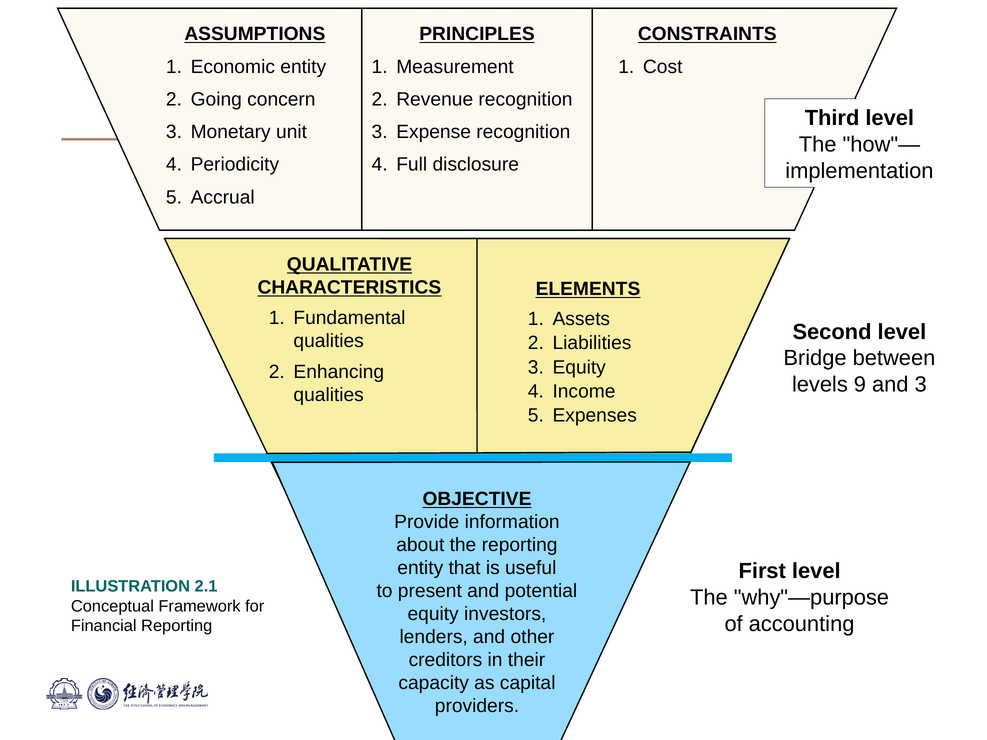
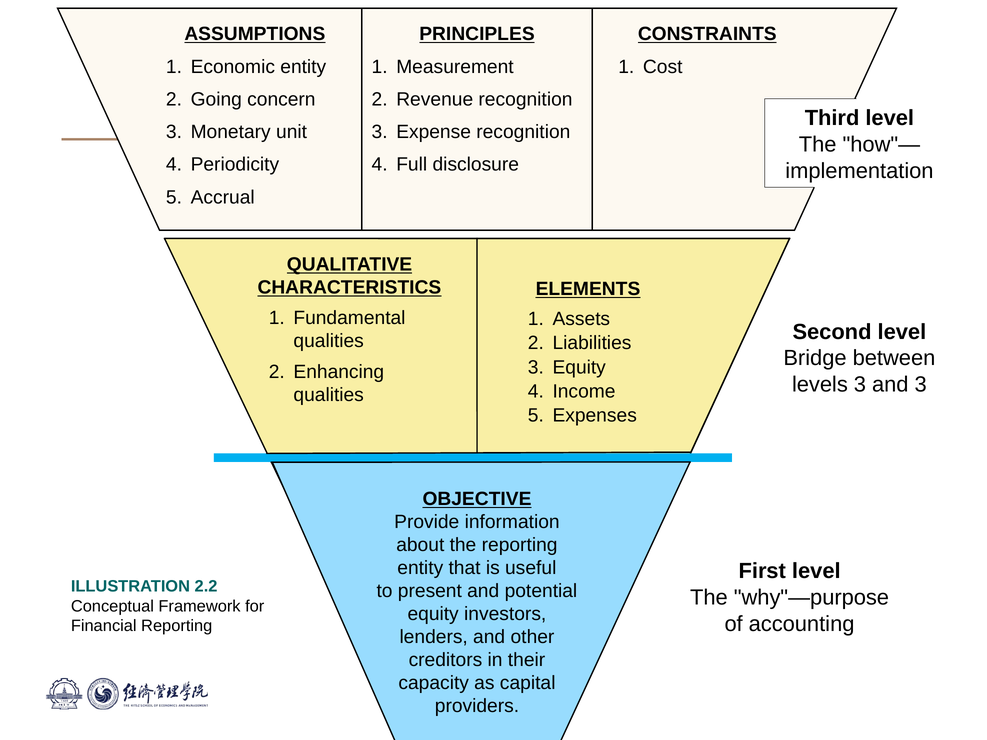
levels 9: 9 -> 3
2.1: 2.1 -> 2.2
